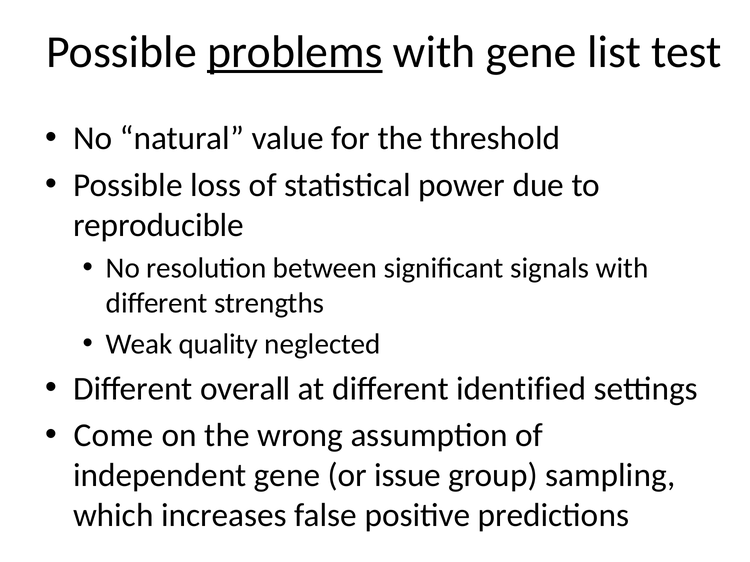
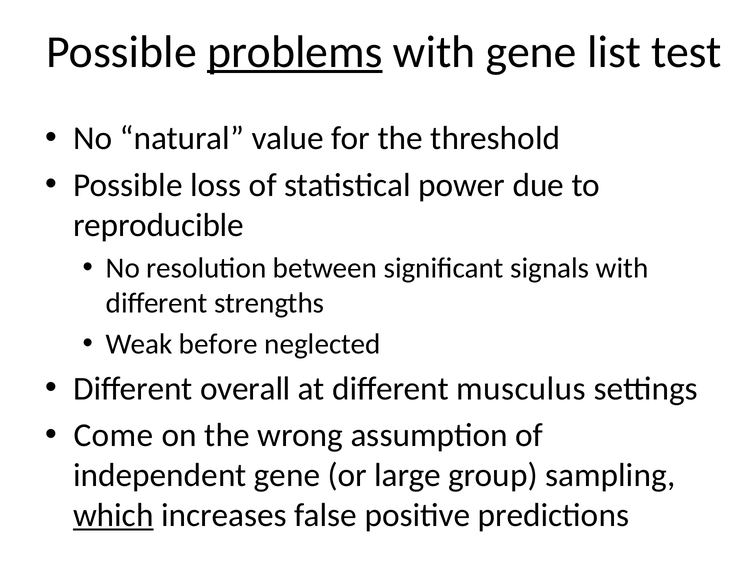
quality: quality -> before
identified: identified -> musculus
issue: issue -> large
which underline: none -> present
